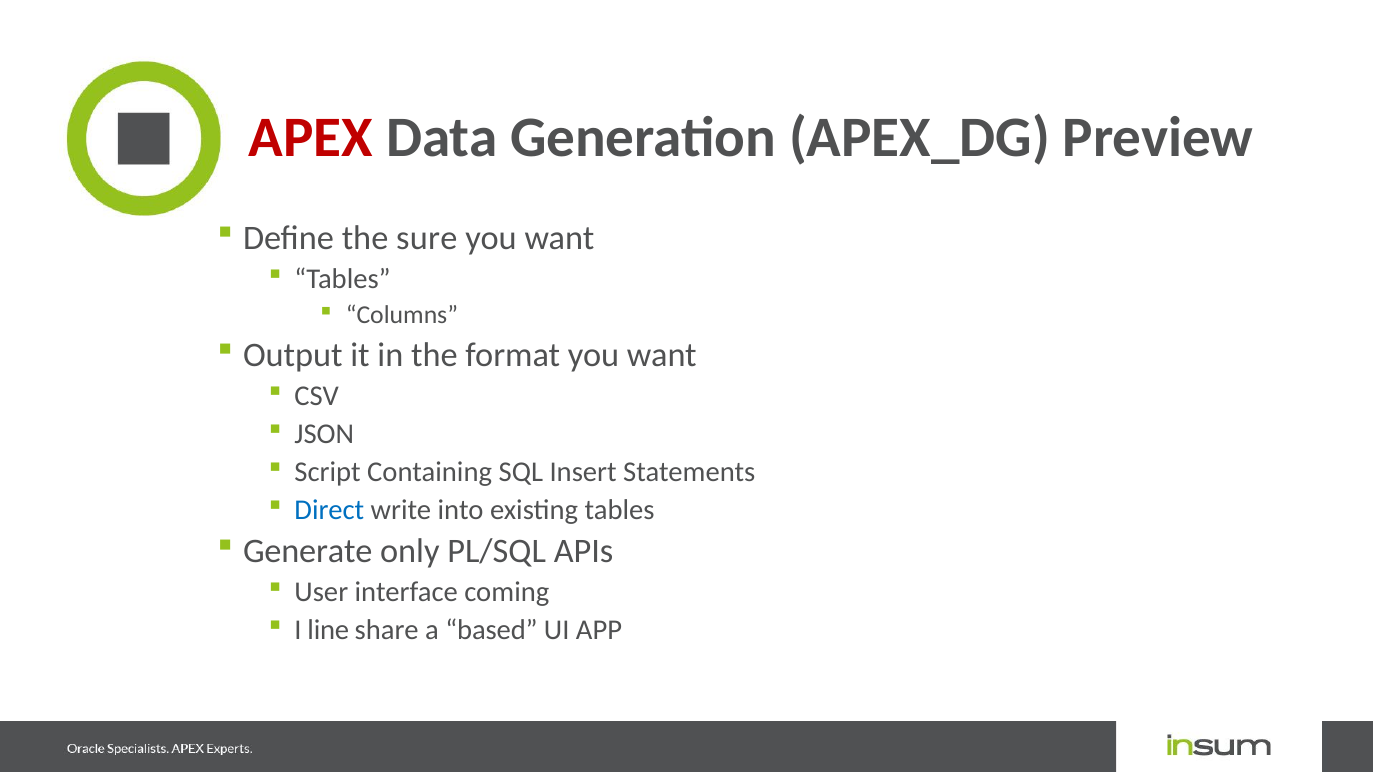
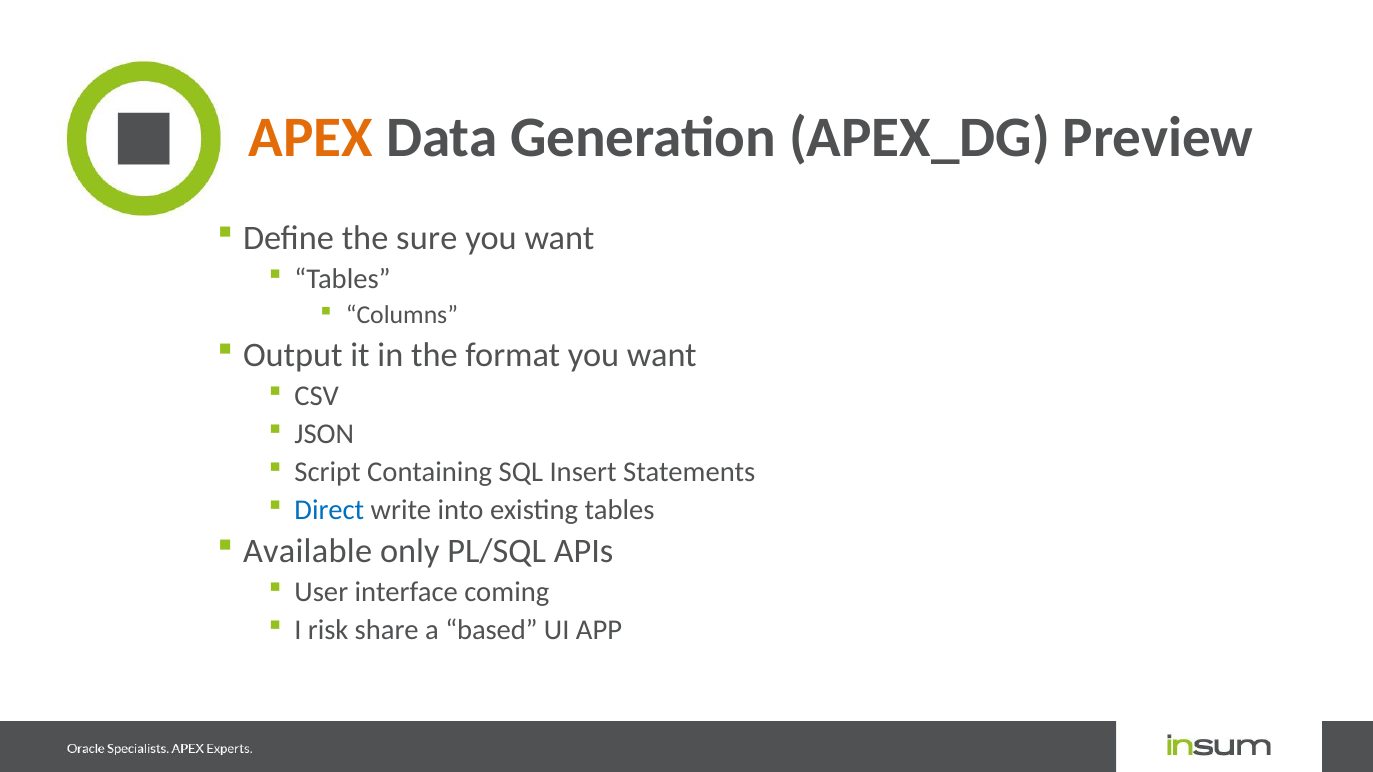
APEX colour: red -> orange
Generate: Generate -> Available
line: line -> risk
